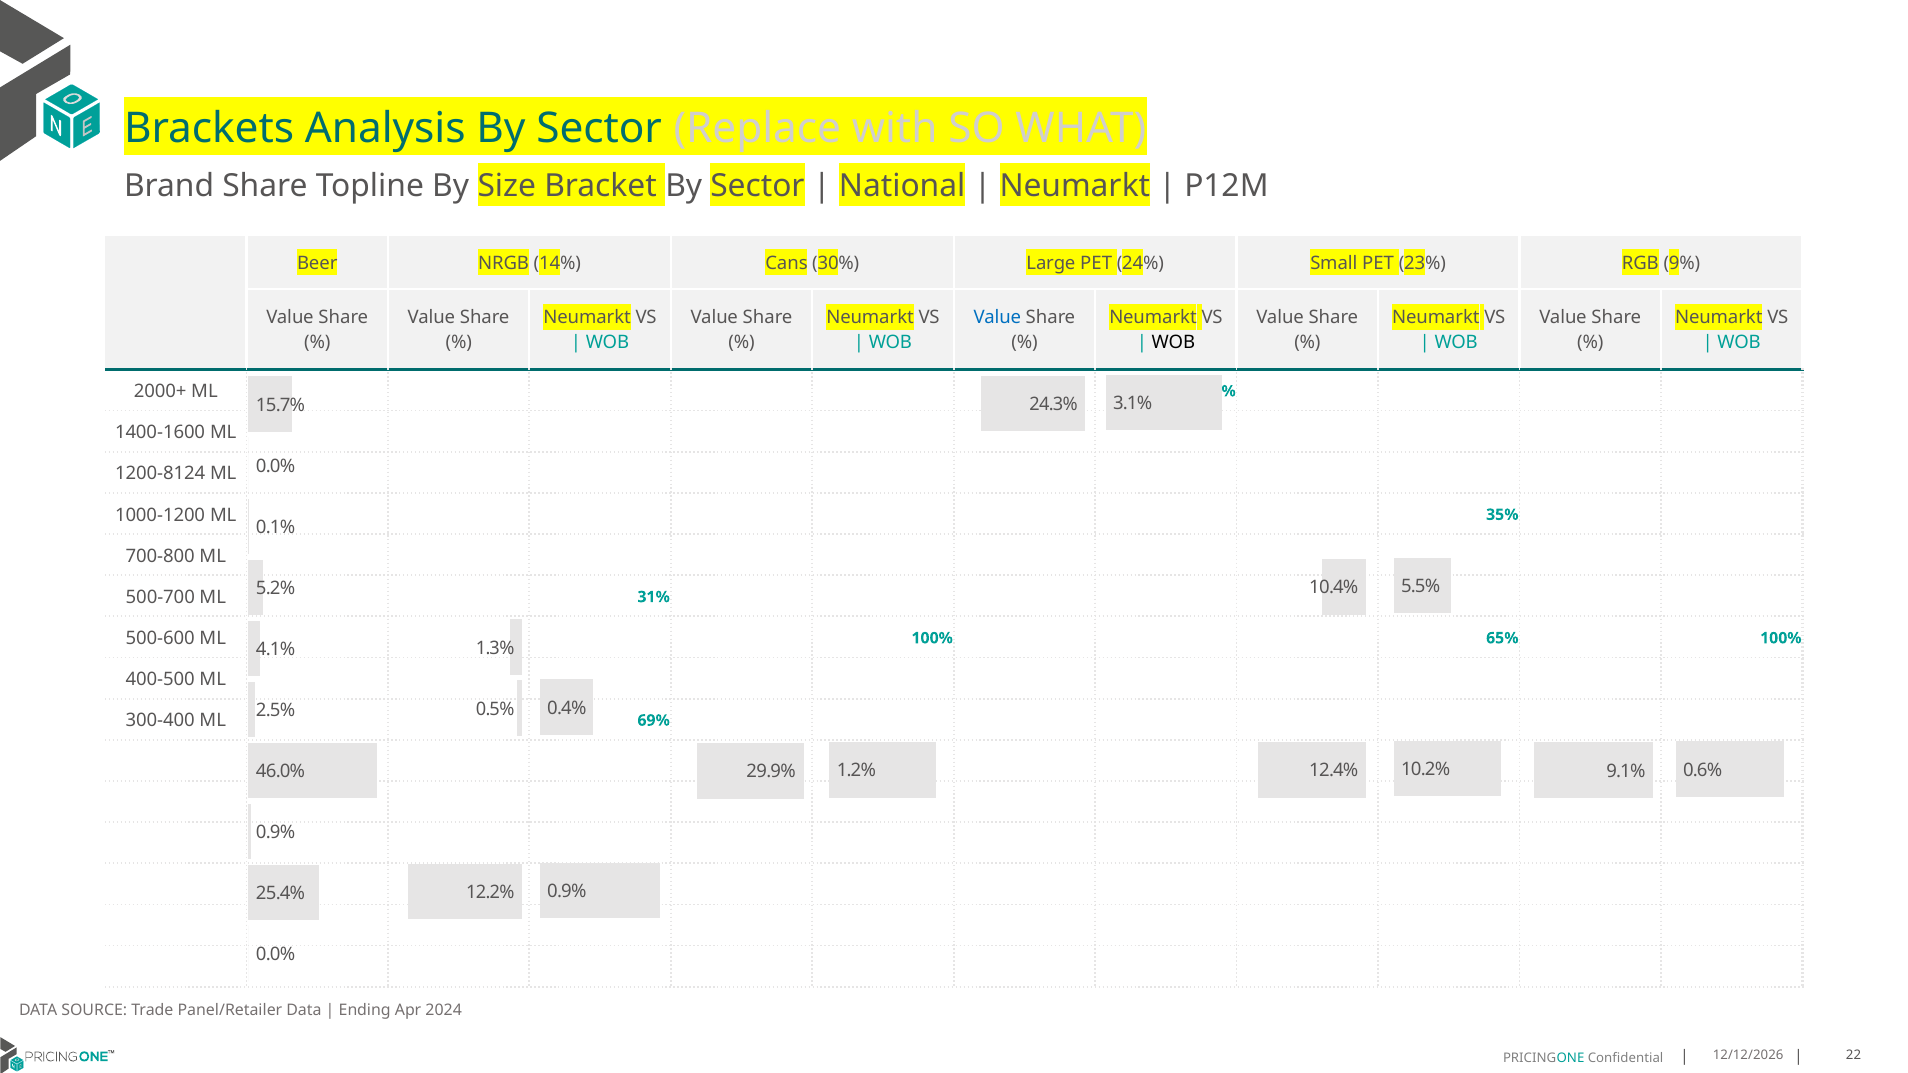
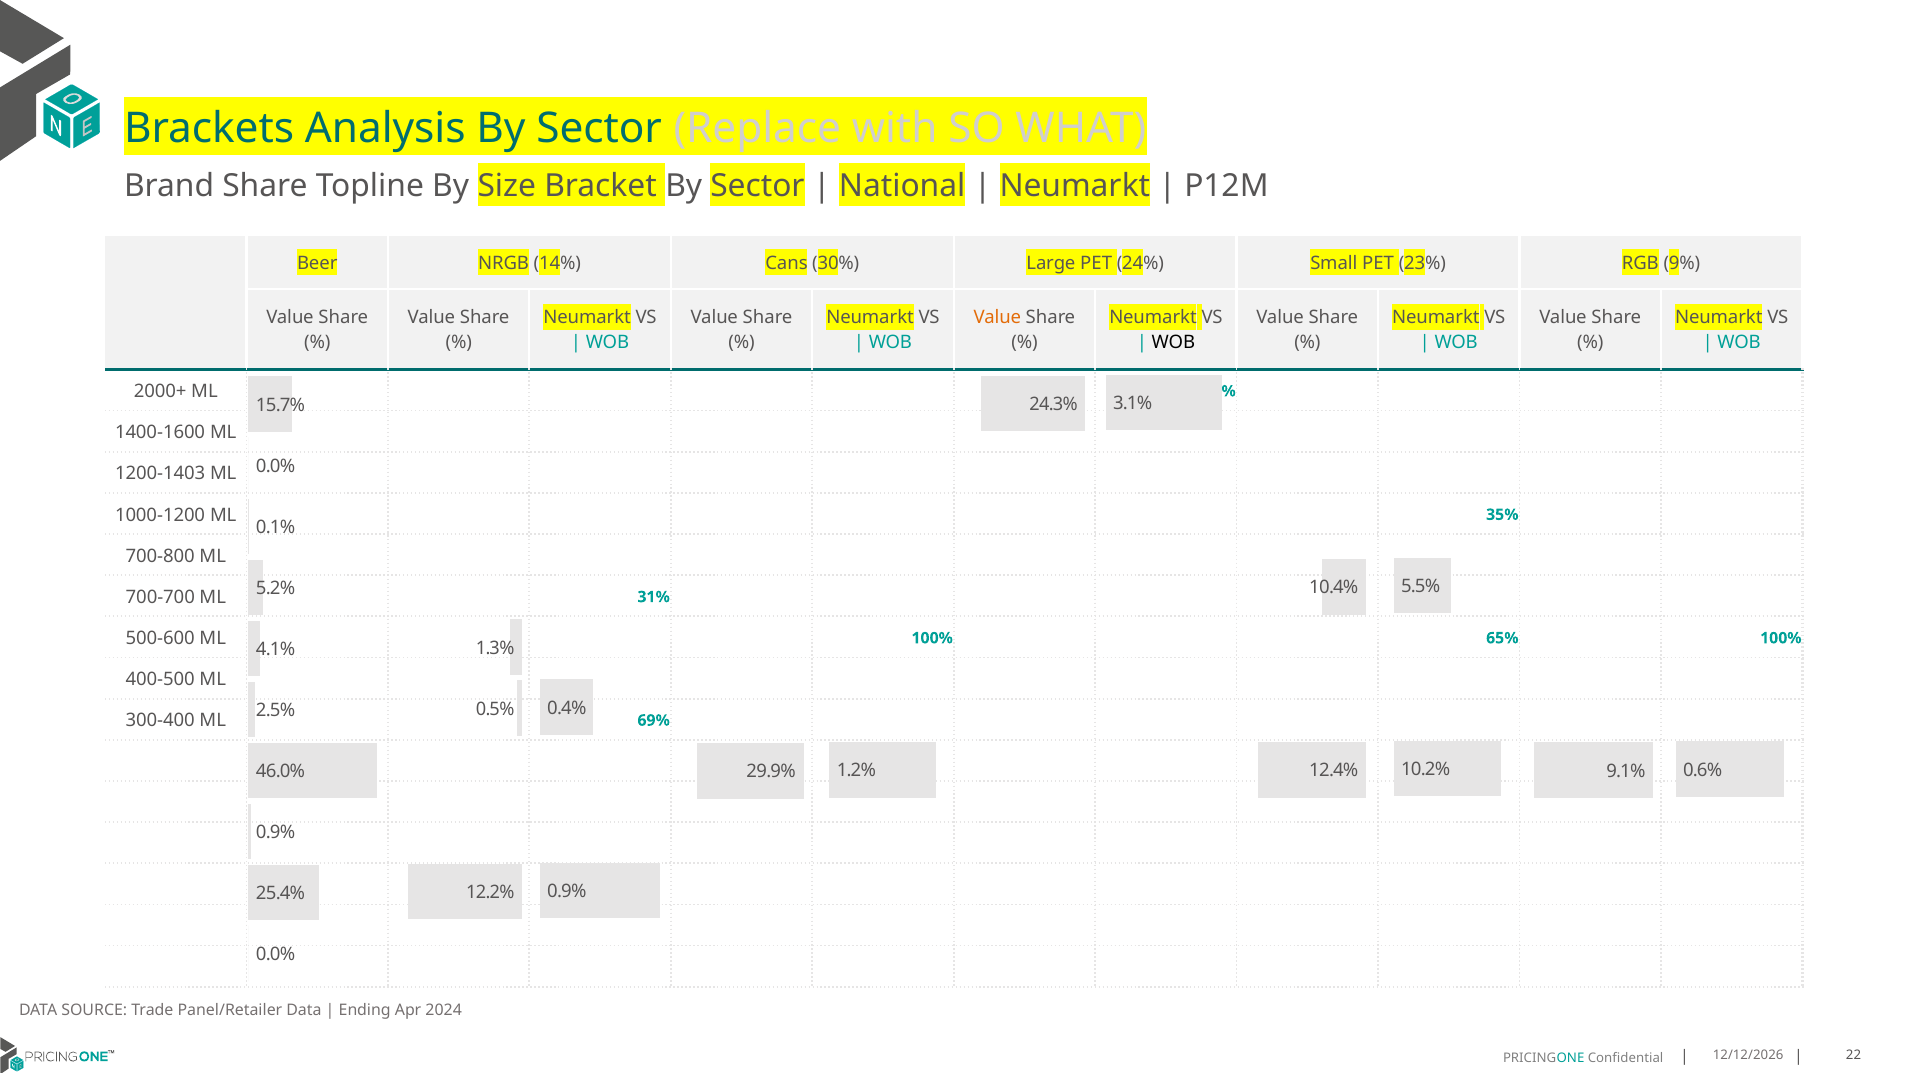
Value at (997, 318) colour: blue -> orange
1200-8124: 1200-8124 -> 1200-1403
500-700: 500-700 -> 700-700
